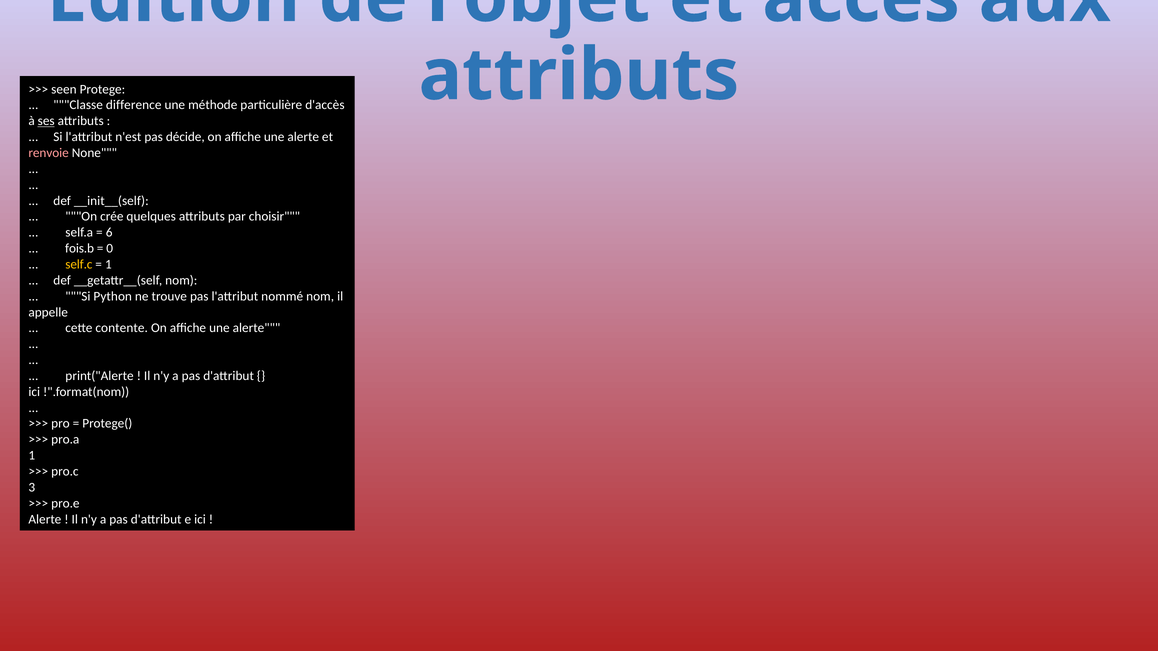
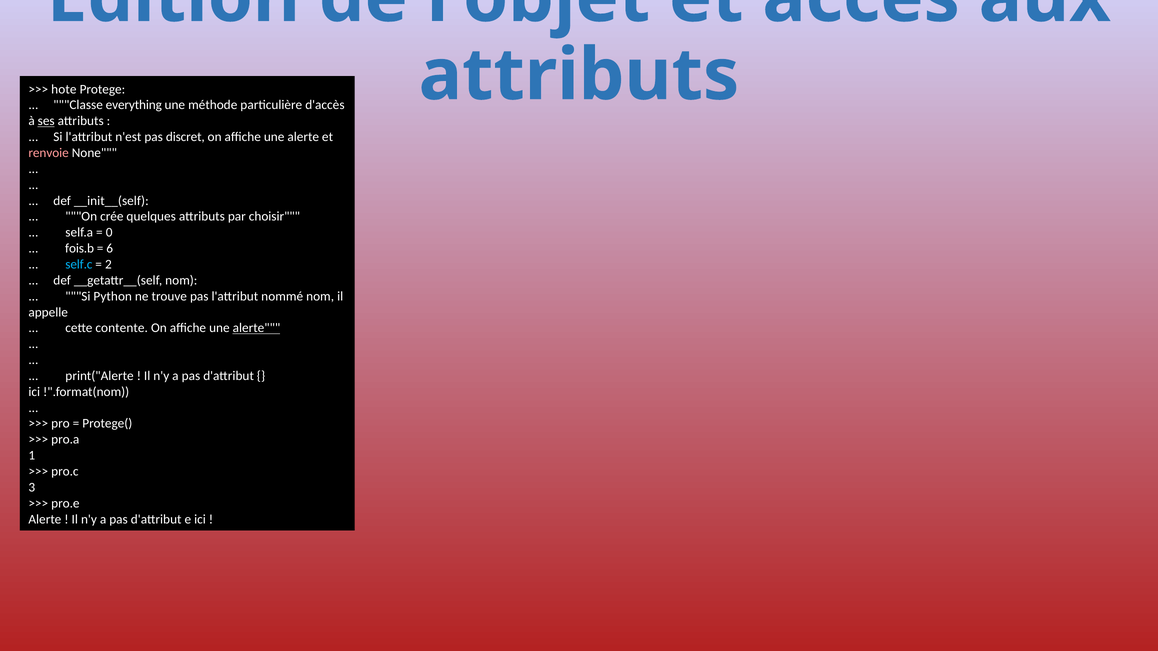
seen: seen -> hote
difference: difference -> everything
décide: décide -> discret
6: 6 -> 0
0: 0 -> 6
self.c colour: yellow -> light blue
1 at (108, 265): 1 -> 2
alerte at (256, 328) underline: none -> present
